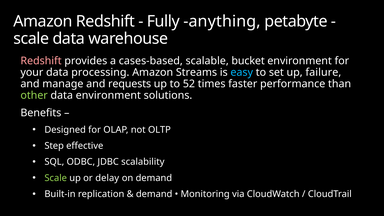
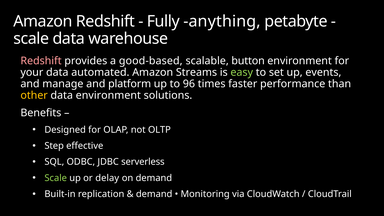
cases-based: cases-based -> good-based
bucket: bucket -> button
processing: processing -> automated
easy colour: light blue -> light green
failure: failure -> events
requests: requests -> platform
52: 52 -> 96
other colour: light green -> yellow
scalability: scalability -> serverless
